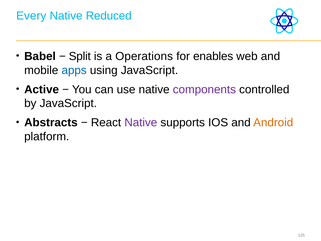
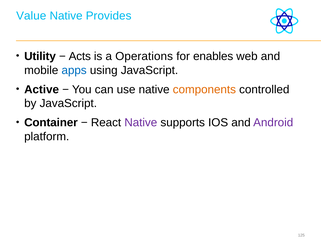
Every: Every -> Value
Reduced: Reduced -> Provides
Babel: Babel -> Utility
Split: Split -> Acts
components colour: purple -> orange
Abstracts: Abstracts -> Container
Android colour: orange -> purple
